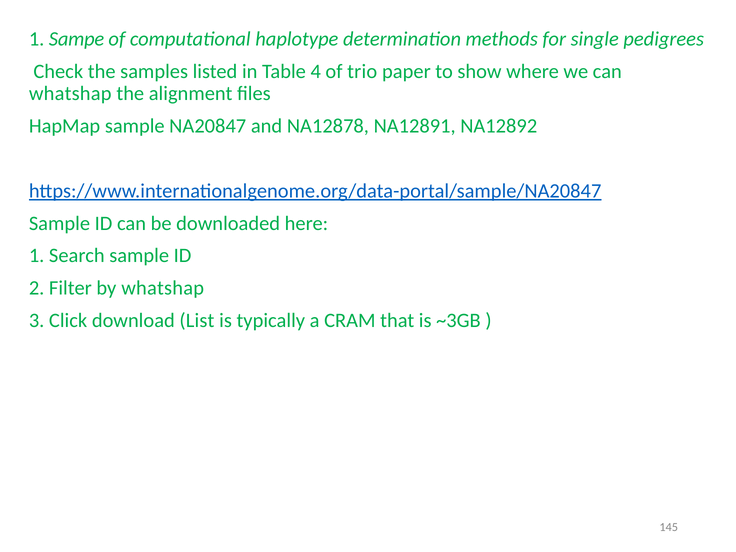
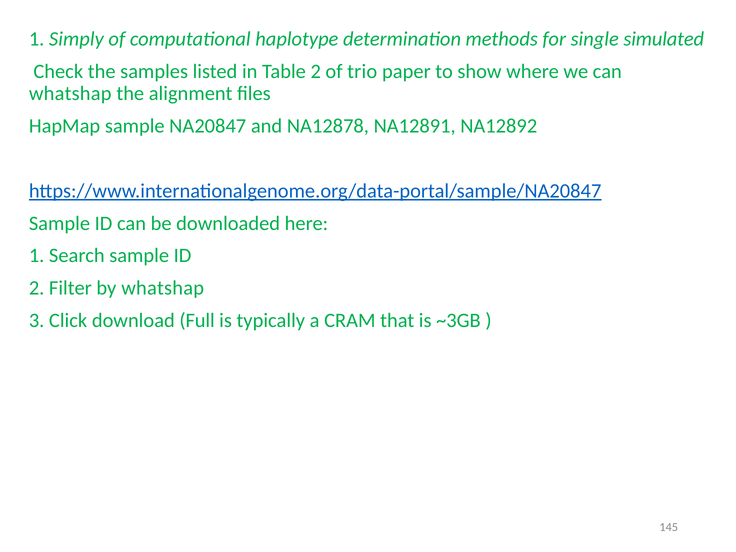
Sampe: Sampe -> Simply
pedigrees: pedigrees -> simulated
Table 4: 4 -> 2
List: List -> Full
